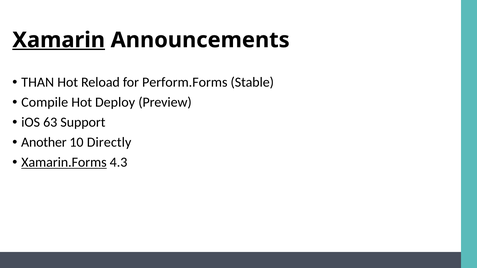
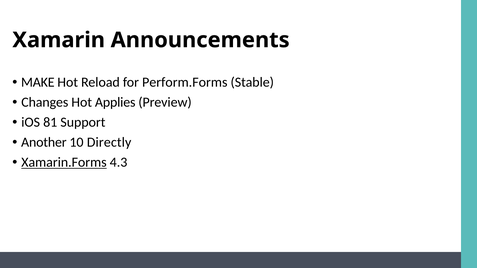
Xamarin underline: present -> none
THAN: THAN -> MAKE
Compile: Compile -> Changes
Deploy: Deploy -> Applies
63: 63 -> 81
